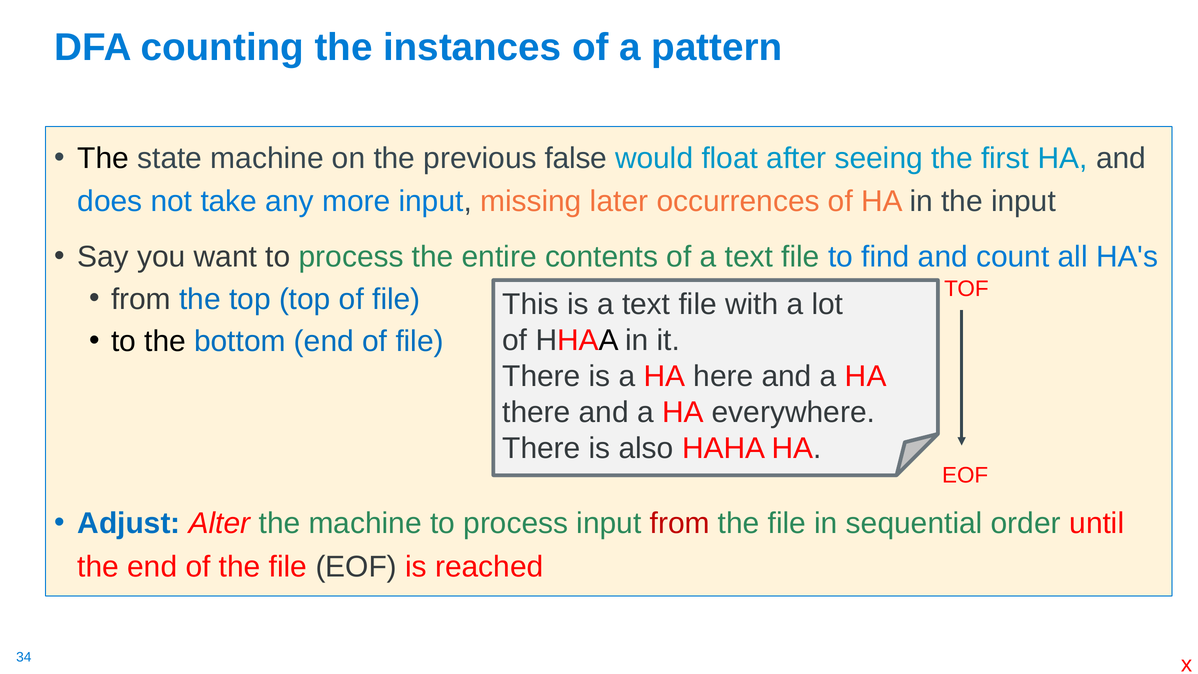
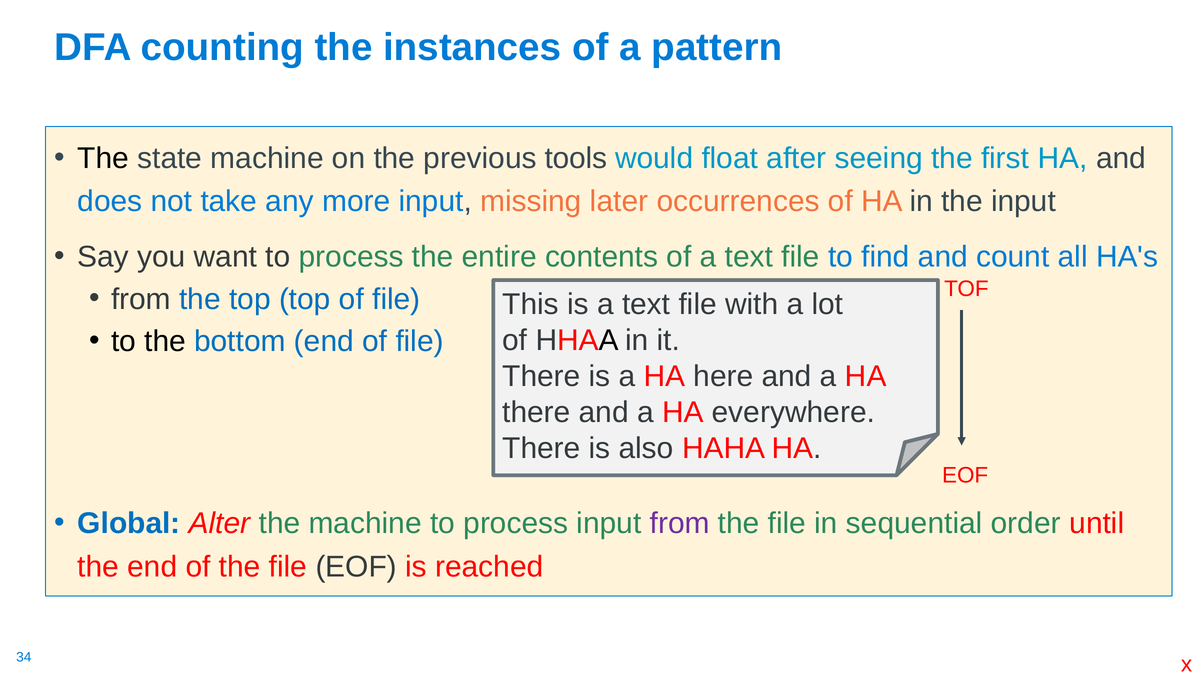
false: false -> tools
Adjust: Adjust -> Global
from at (680, 523) colour: red -> purple
